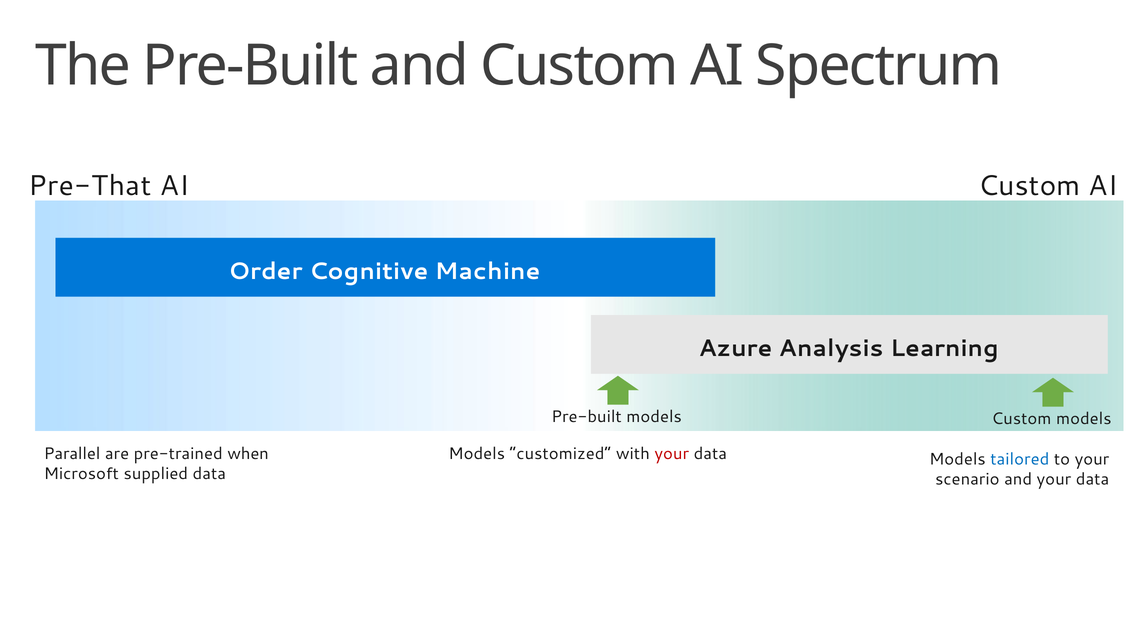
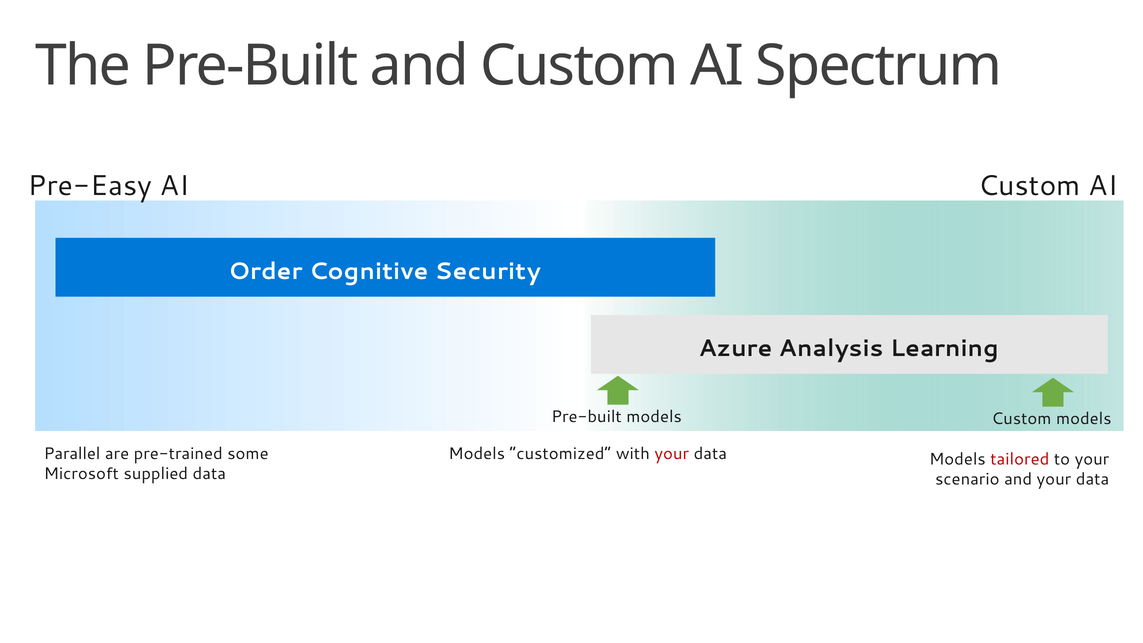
Pre-That: Pre-That -> Pre-Easy
Machine: Machine -> Security
when: when -> some
tailored colour: blue -> red
